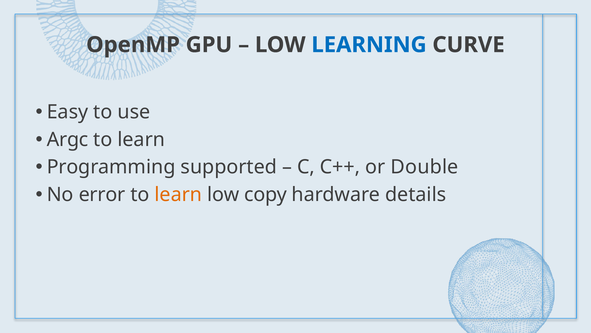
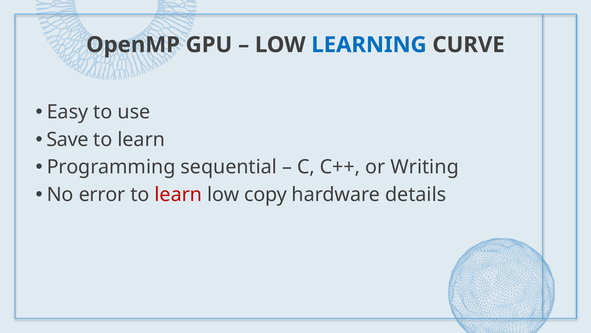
Argc: Argc -> Save
supported: supported -> sequential
Double: Double -> Writing
learn at (178, 194) colour: orange -> red
